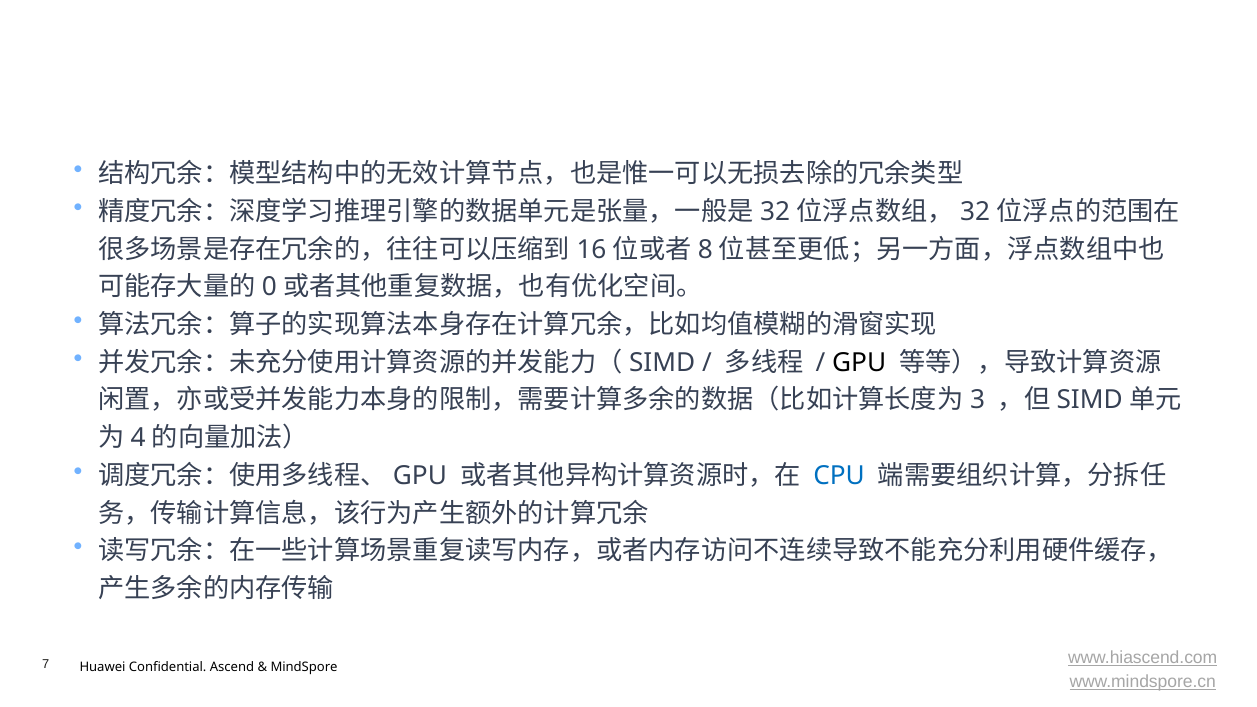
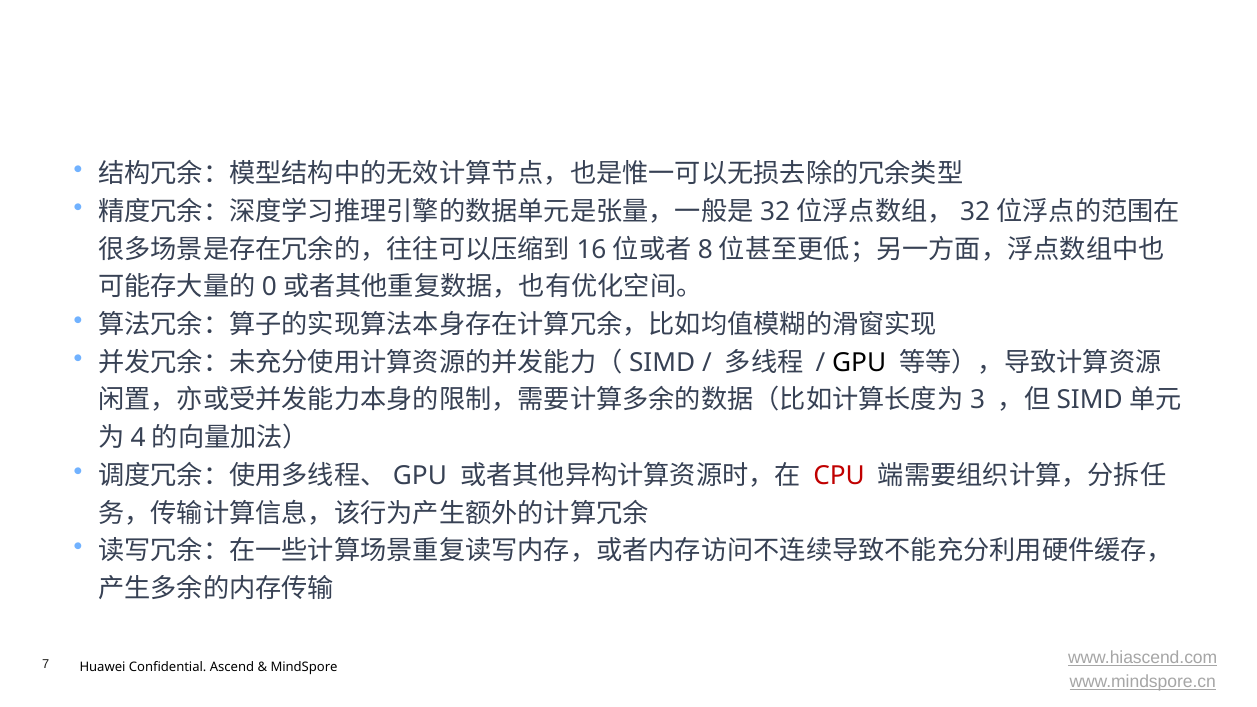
CPU colour: blue -> red
